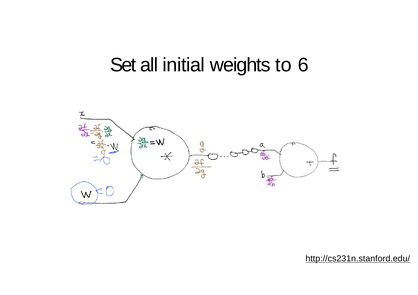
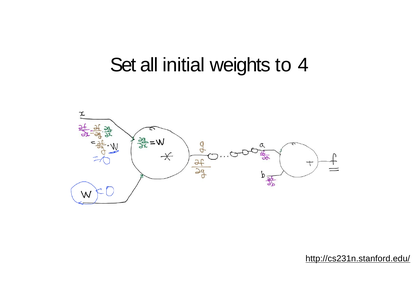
6: 6 -> 4
